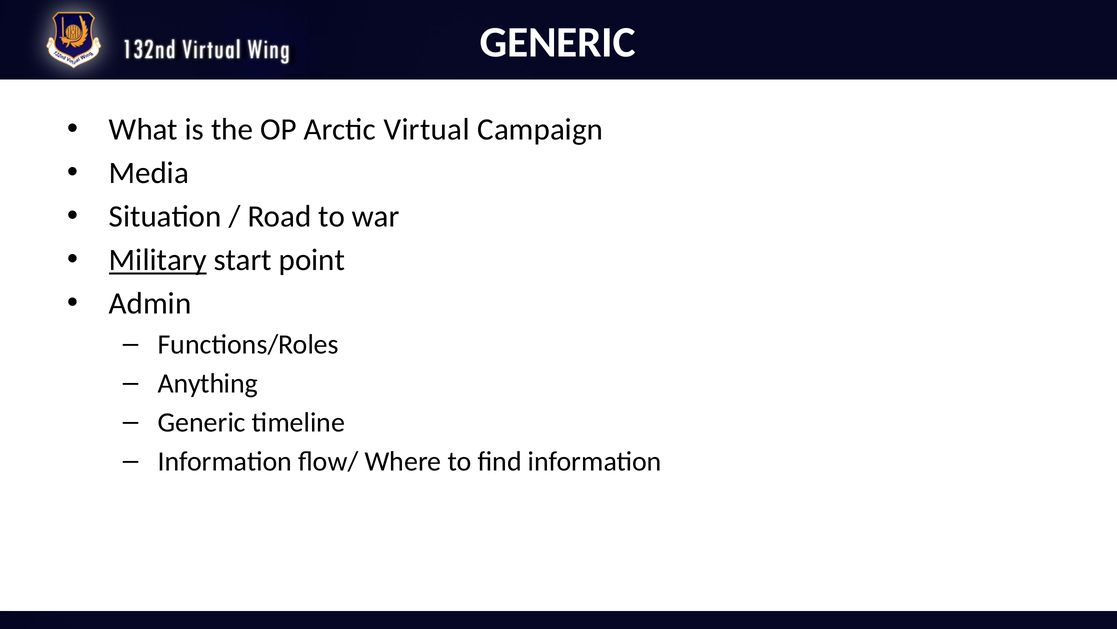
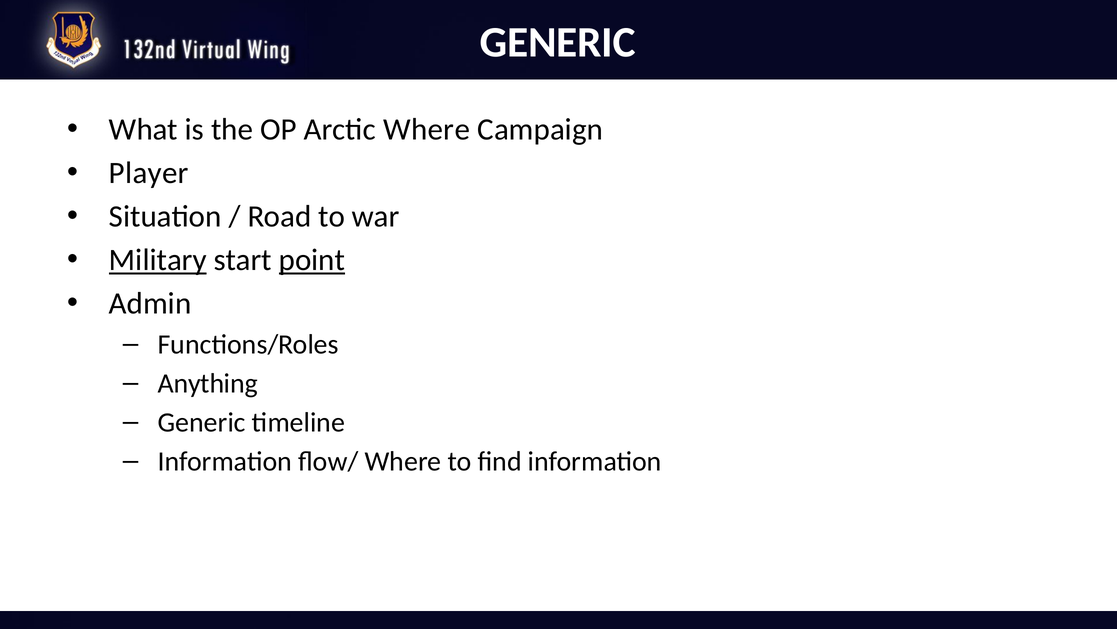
Arctic Virtual: Virtual -> Where
Media: Media -> Player
point underline: none -> present
